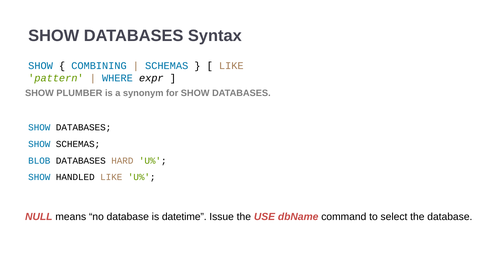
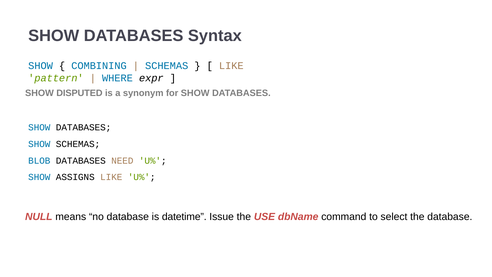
PLUMBER: PLUMBER -> DISPUTED
HARD: HARD -> NEED
HANDLED: HANDLED -> ASSIGNS
